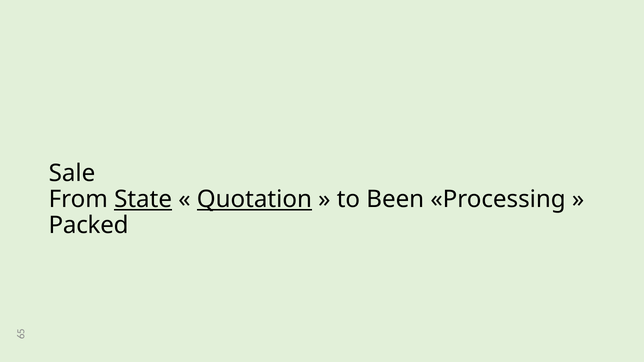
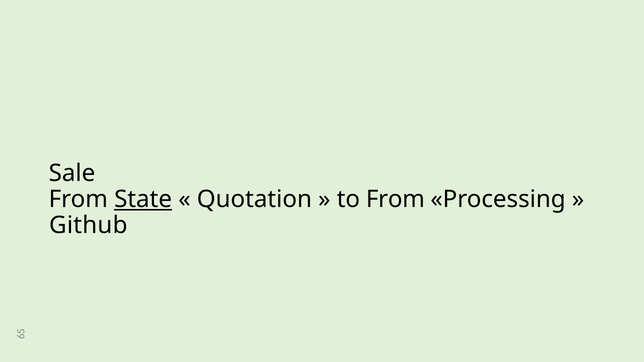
Quotation underline: present -> none
to Been: Been -> From
Packed: Packed -> Github
